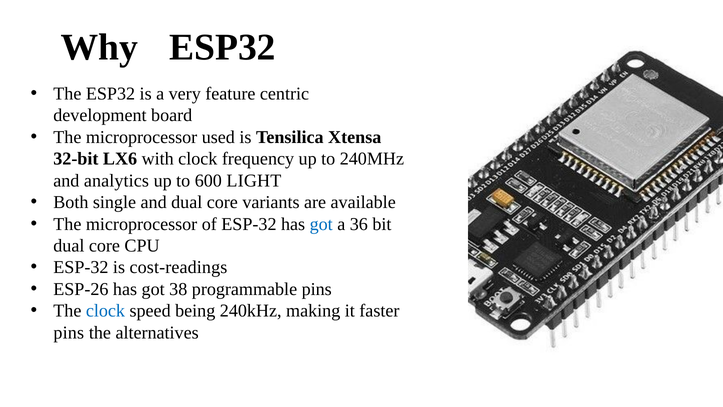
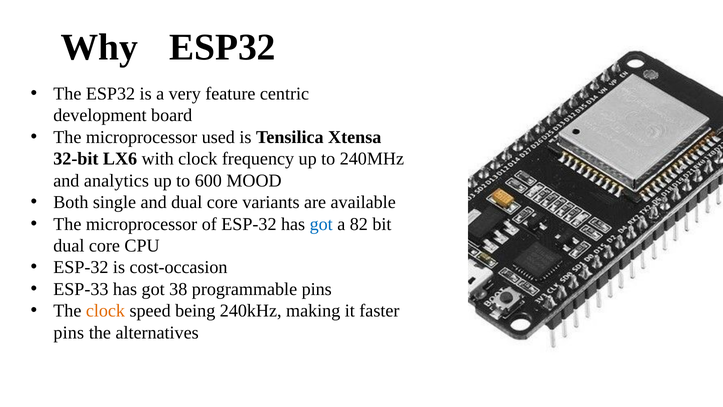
LIGHT: LIGHT -> MOOD
36: 36 -> 82
cost-readings: cost-readings -> cost-occasion
ESP-26: ESP-26 -> ESP-33
clock at (105, 311) colour: blue -> orange
